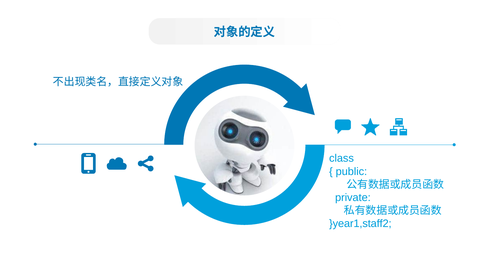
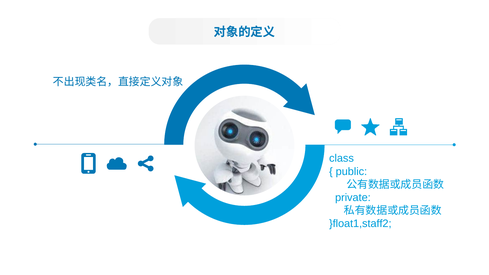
}year1,staff2: }year1,staff2 -> }float1,staff2
